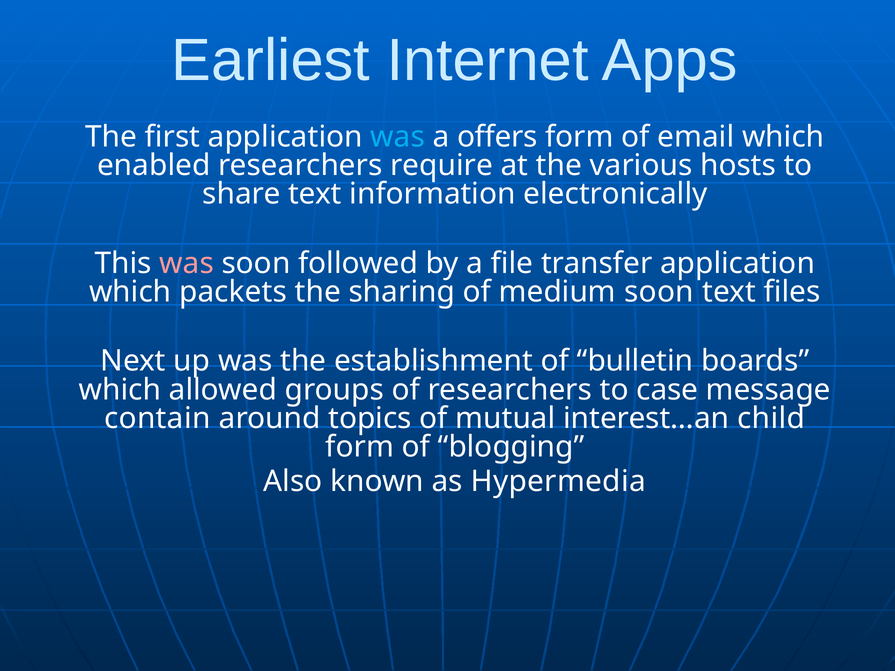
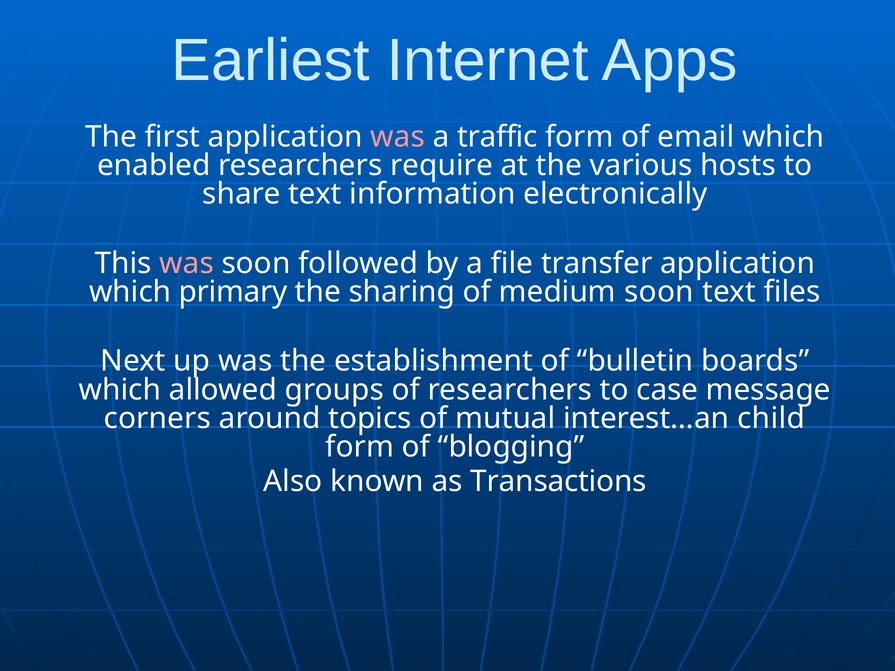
was at (398, 137) colour: light blue -> pink
offers: offers -> traffic
packets: packets -> primary
contain: contain -> corners
Hypermedia: Hypermedia -> Transactions
